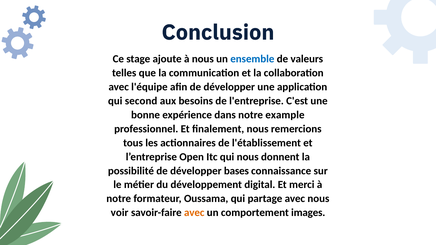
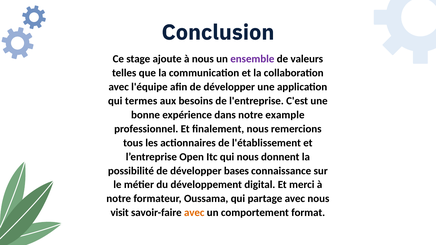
ensemble colour: blue -> purple
second: second -> termes
voir: voir -> visit
images: images -> format
